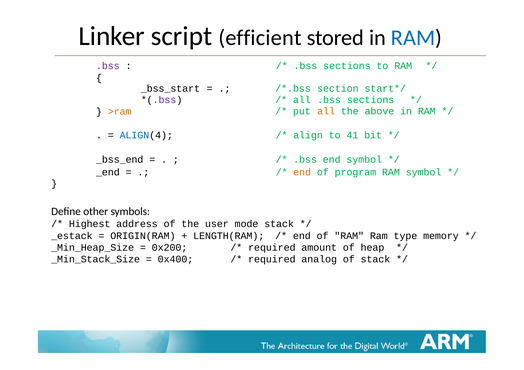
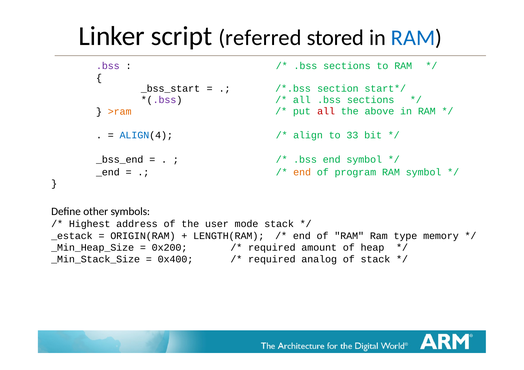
efficient: efficient -> referred
all at (326, 111) colour: orange -> red
41: 41 -> 33
